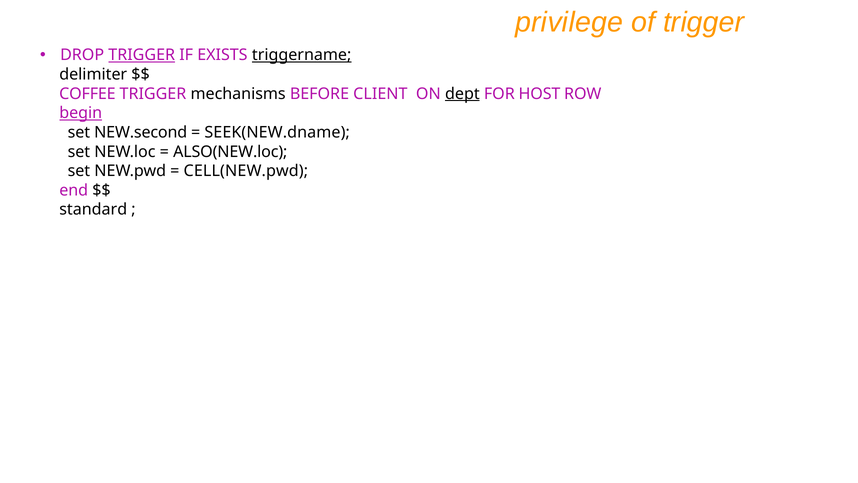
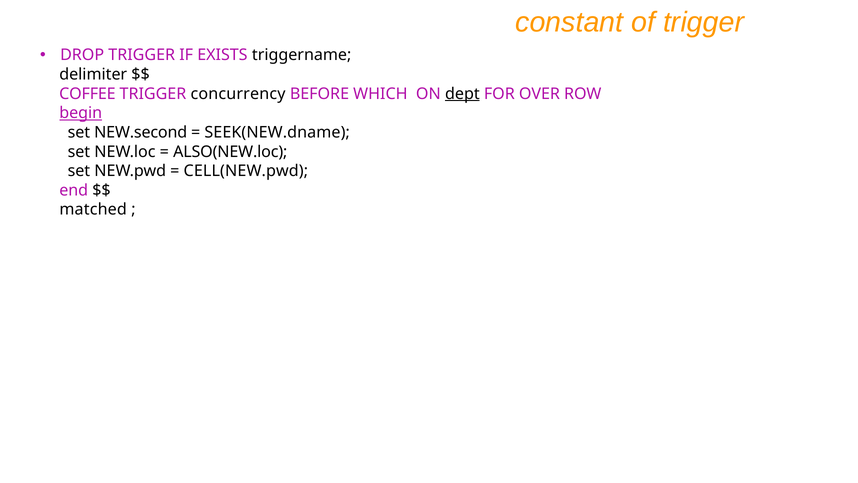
privilege: privilege -> constant
TRIGGER at (142, 55) underline: present -> none
triggername underline: present -> none
mechanisms: mechanisms -> concurrency
CLIENT: CLIENT -> WHICH
HOST: HOST -> OVER
standard: standard -> matched
